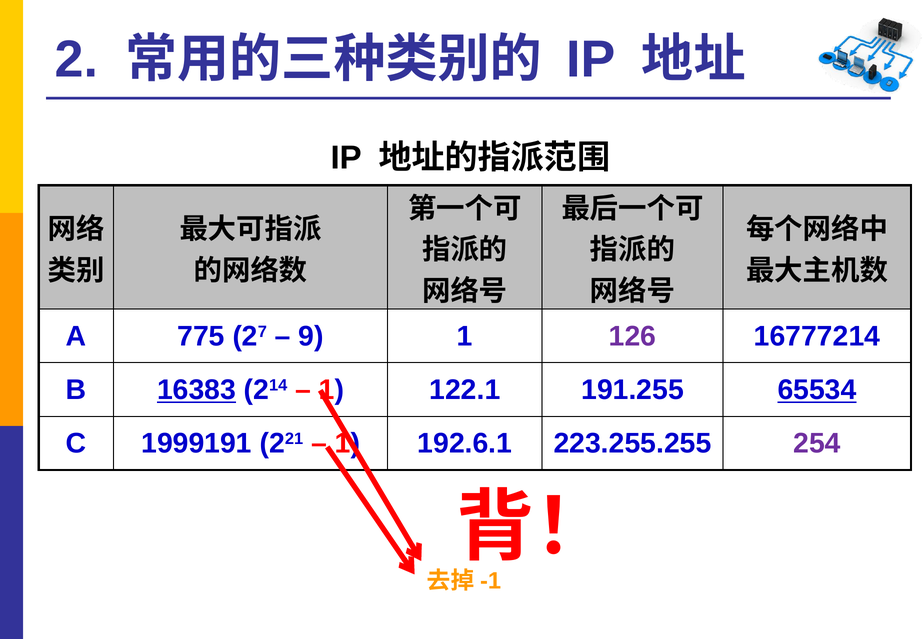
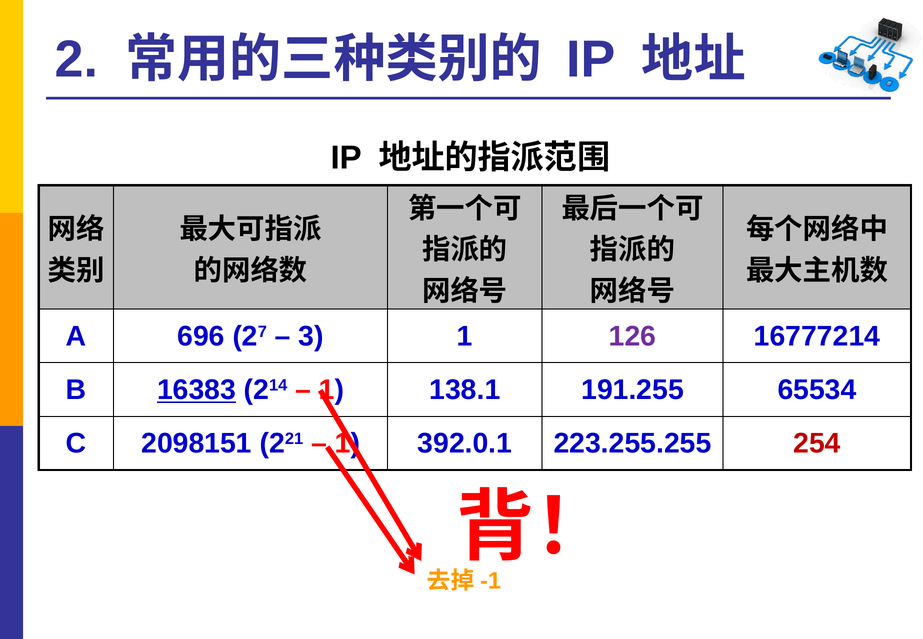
775: 775 -> 696
9: 9 -> 3
122.1: 122.1 -> 138.1
65534 underline: present -> none
1999191: 1999191 -> 2098151
192.6.1: 192.6.1 -> 392.0.1
254 colour: purple -> red
